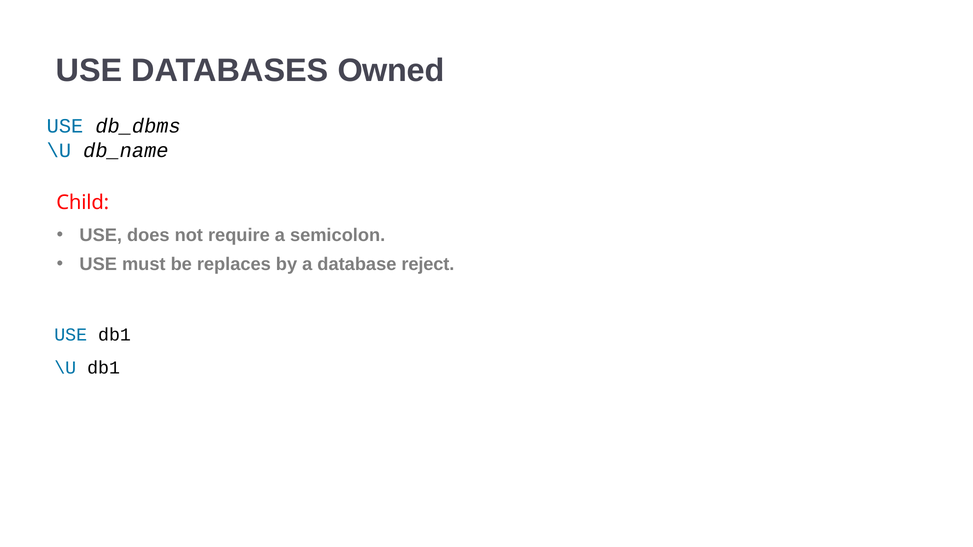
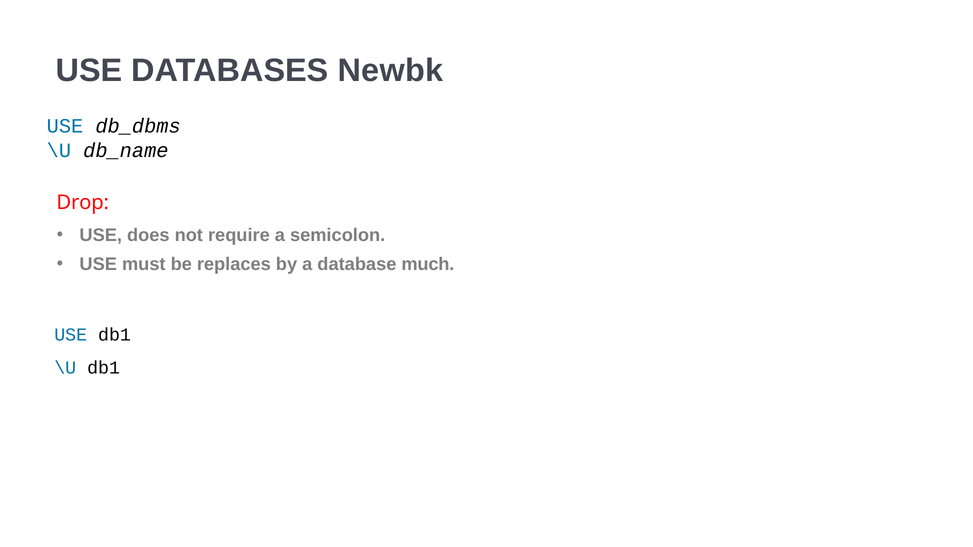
Owned: Owned -> Newbk
Child: Child -> Drop
reject: reject -> much
